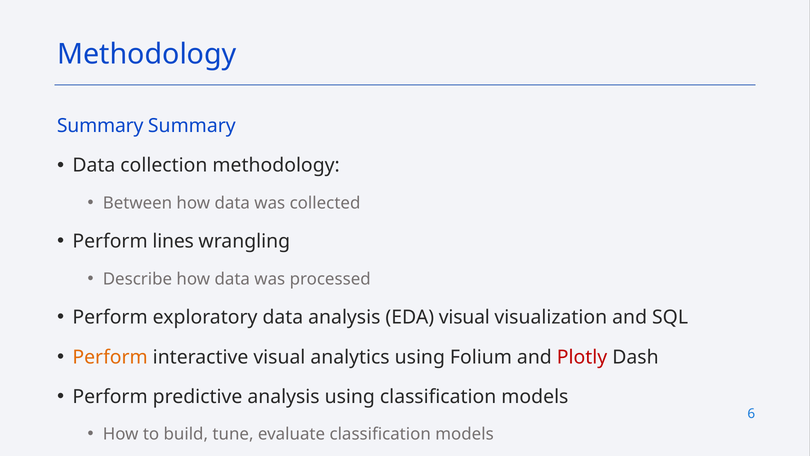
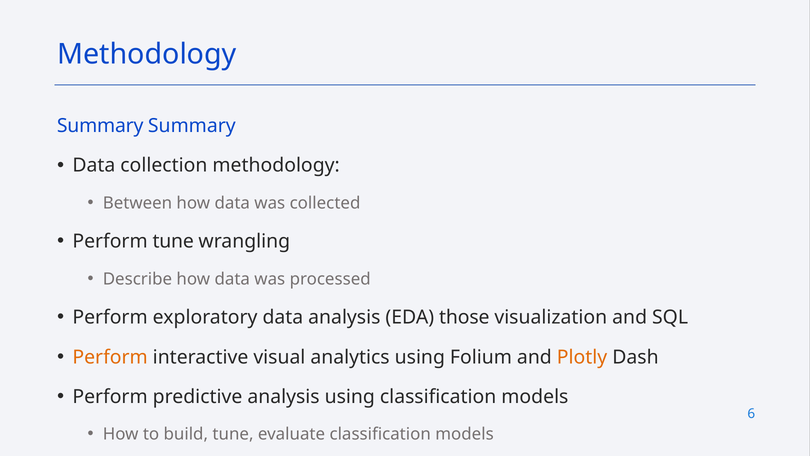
Perform lines: lines -> tune
EDA visual: visual -> those
Plotly colour: red -> orange
